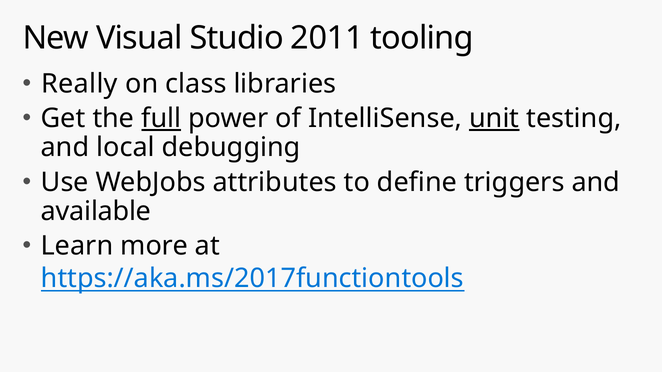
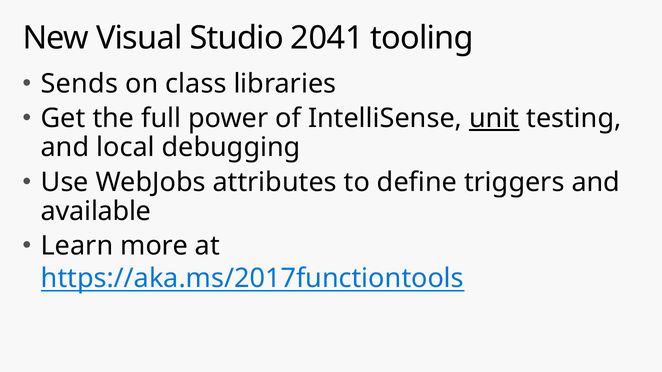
2011: 2011 -> 2041
Really: Really -> Sends
full underline: present -> none
